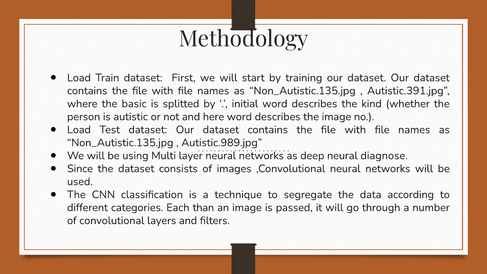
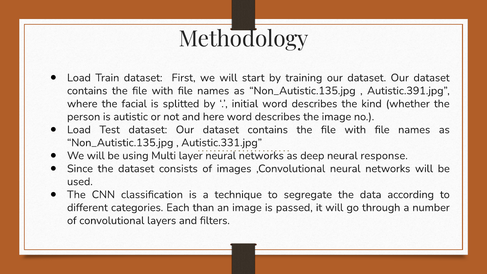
basic: basic -> facial
Autistic.989.jpg: Autistic.989.jpg -> Autistic.331.jpg
diagnose: diagnose -> response
